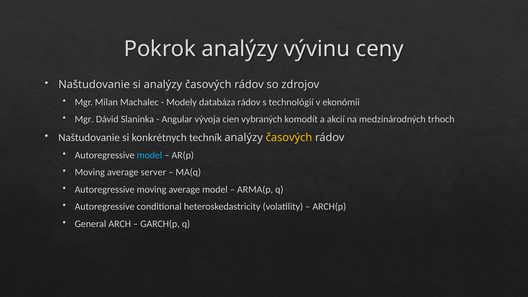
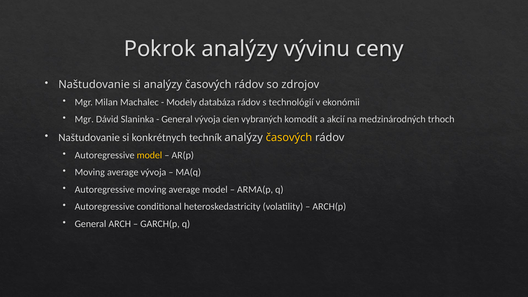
Angular at (177, 119): Angular -> General
model at (149, 155) colour: light blue -> yellow
average server: server -> vývoja
